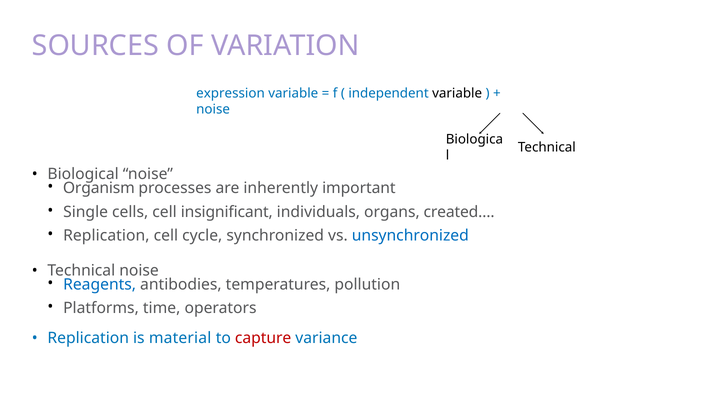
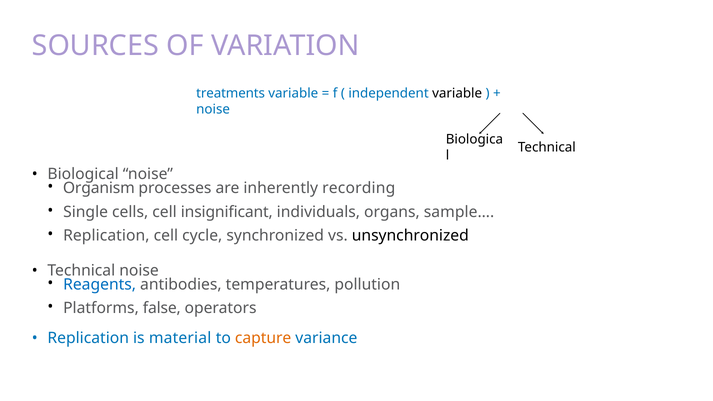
expression: expression -> treatments
important: important -> recording
created…: created… -> sample…
unsynchronized colour: blue -> black
time: time -> false
capture colour: red -> orange
